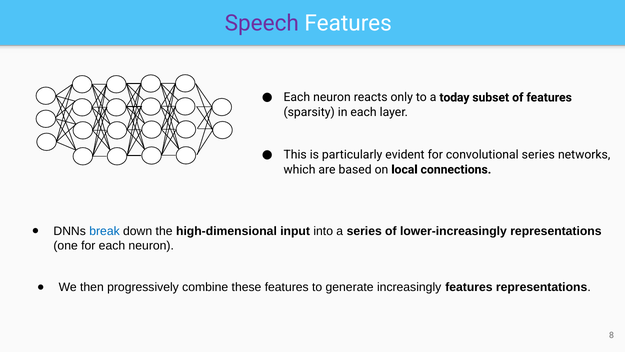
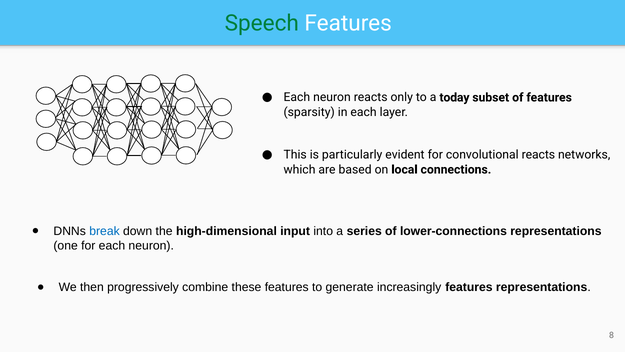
Speech colour: purple -> green
convolutional series: series -> reacts
lower-increasingly: lower-increasingly -> lower-connections
